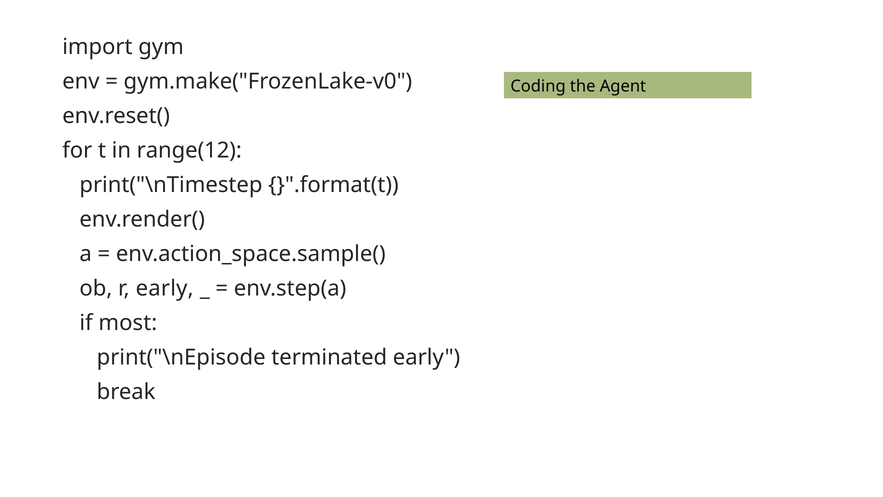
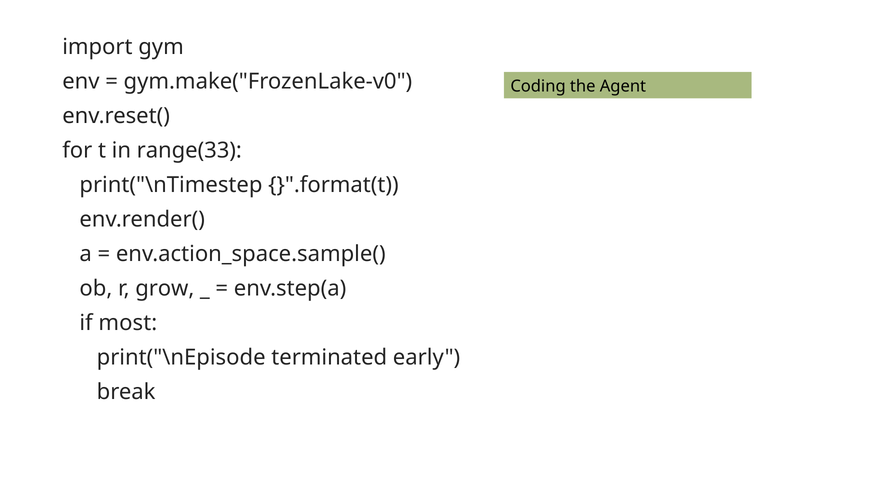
range(12: range(12 -> range(33
r early: early -> grow
